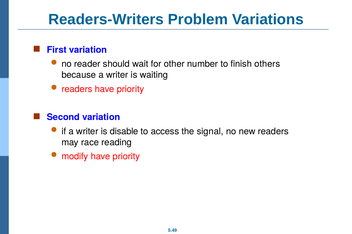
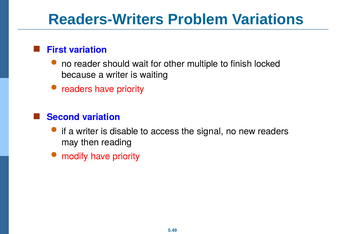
number: number -> multiple
others: others -> locked
race: race -> then
